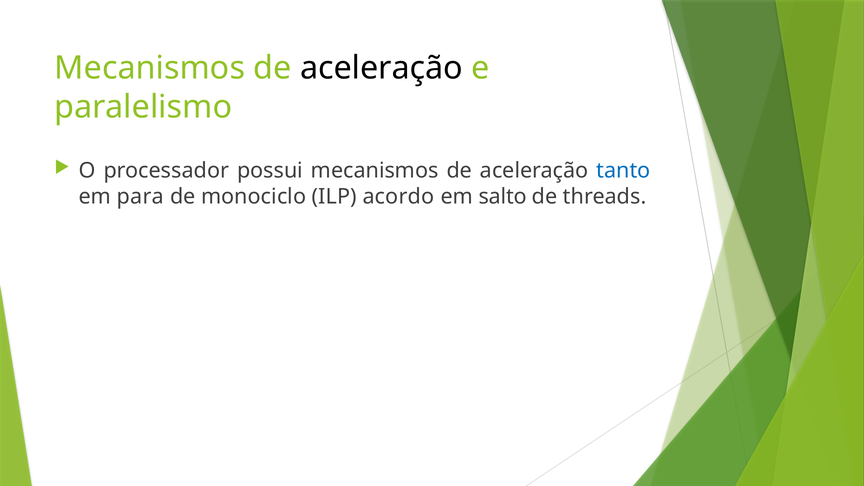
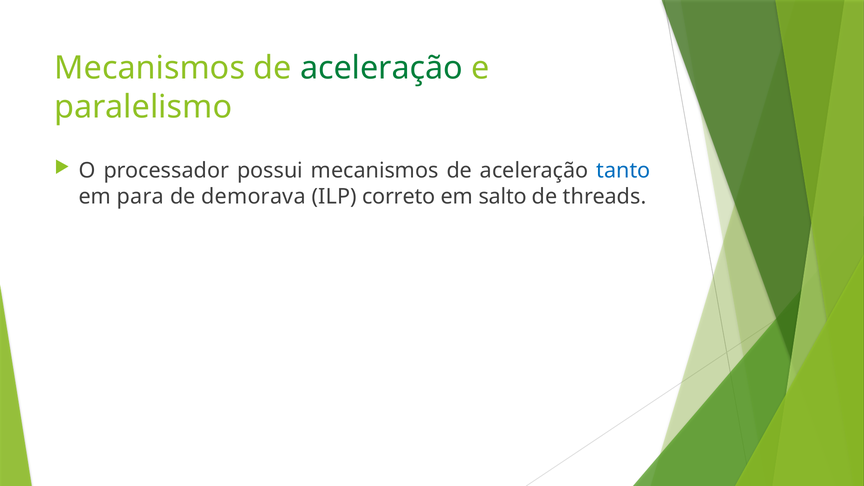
aceleração at (382, 68) colour: black -> green
monociclo: monociclo -> demorava
acordo: acordo -> correto
